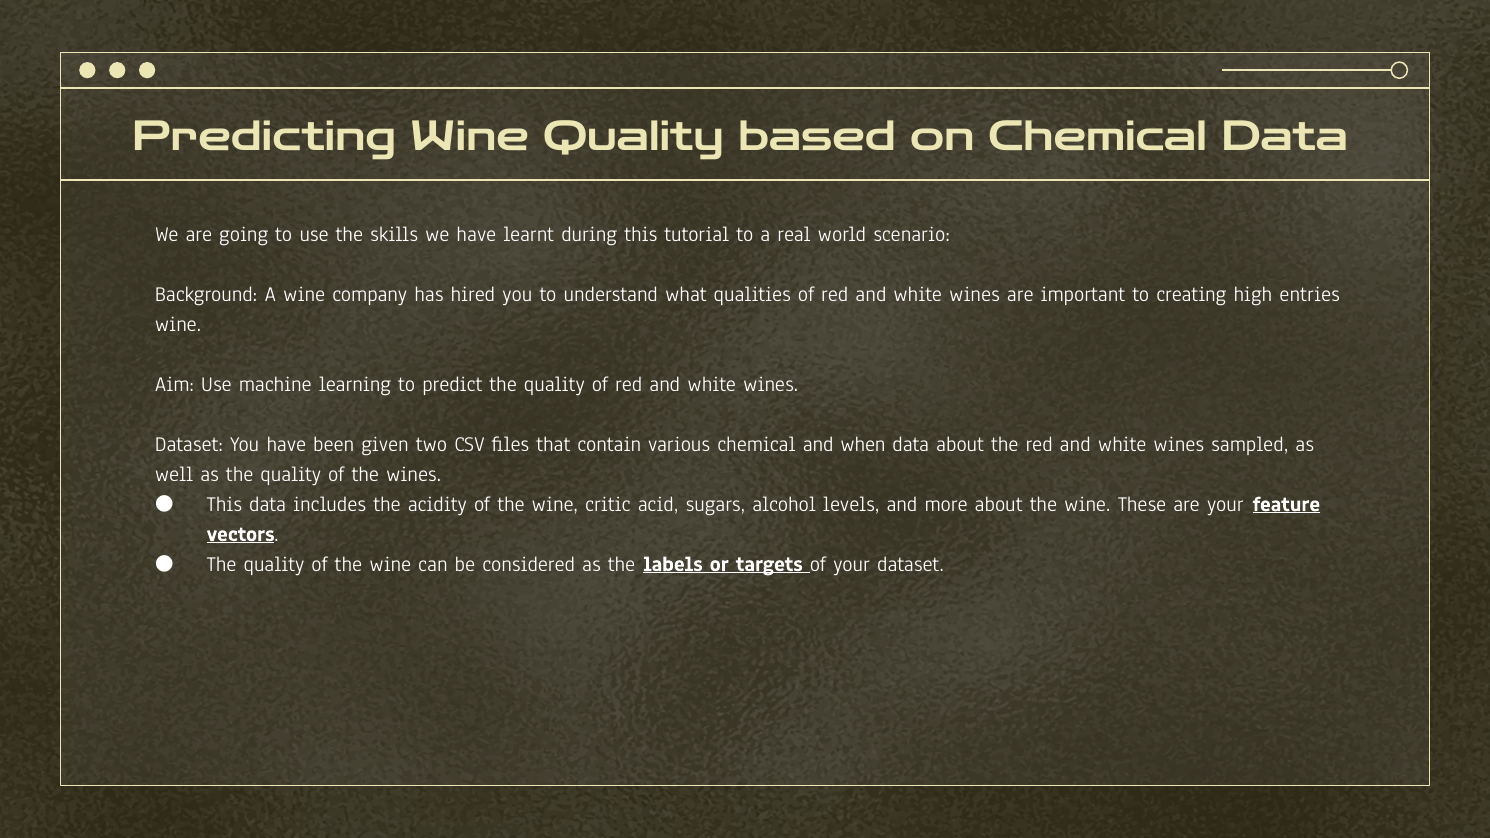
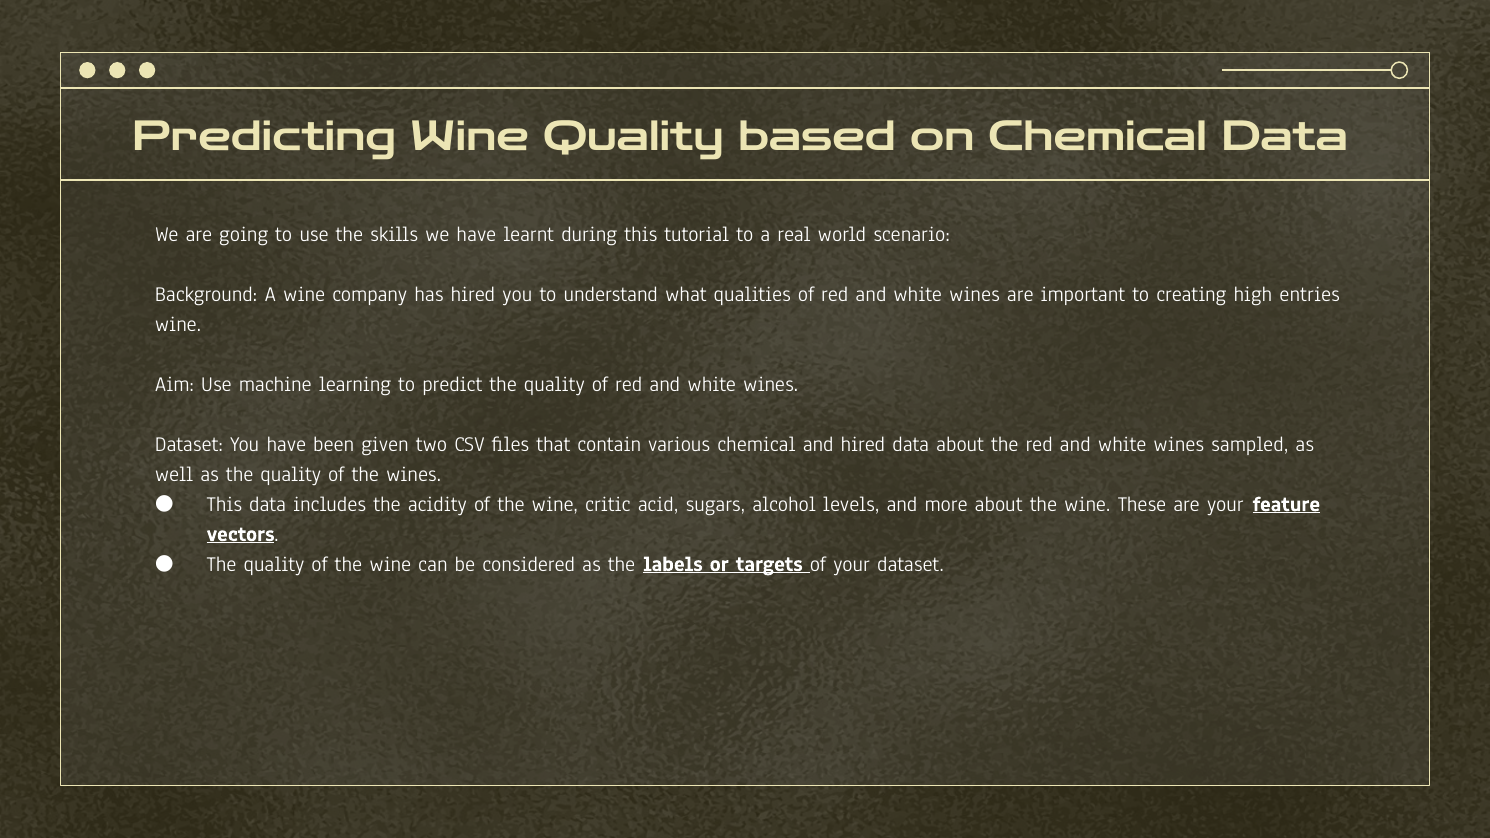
and when: when -> hired
